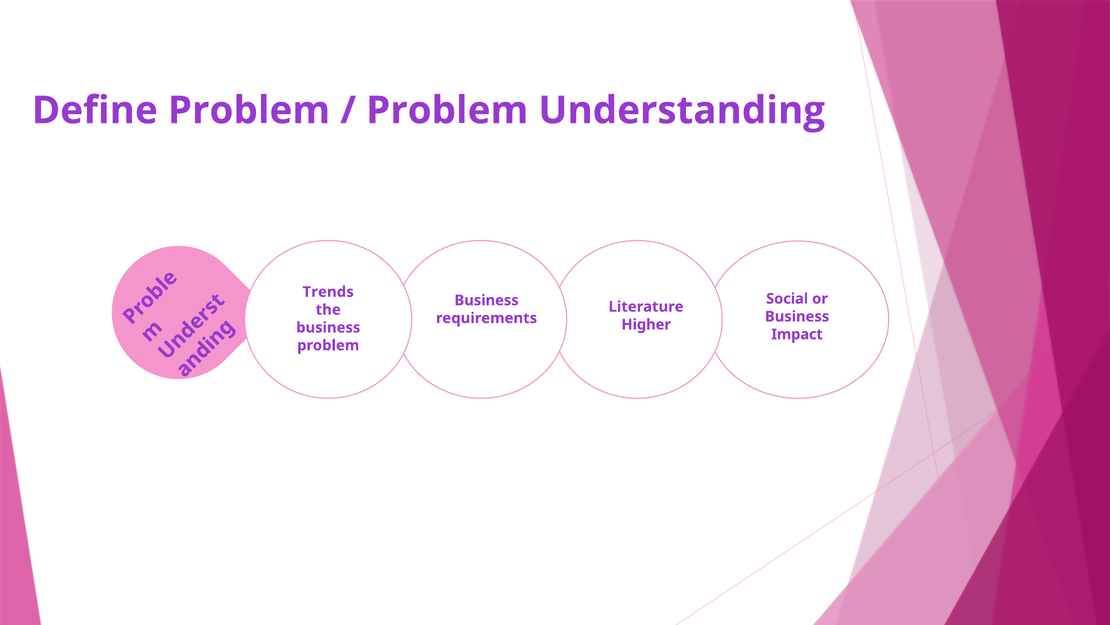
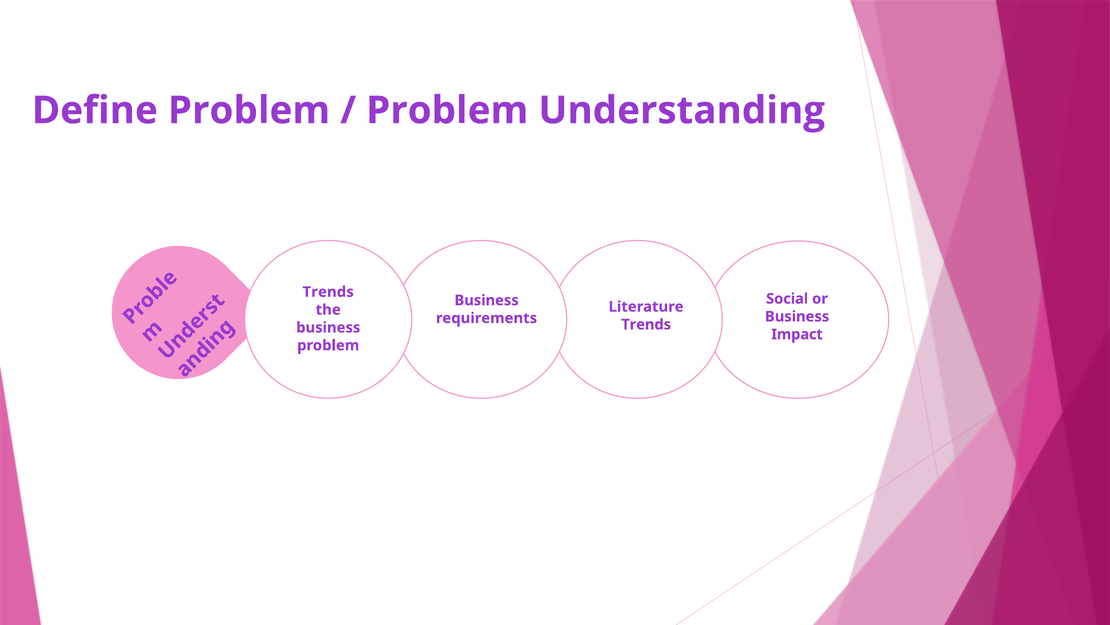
Higher at (646, 324): Higher -> Trends
